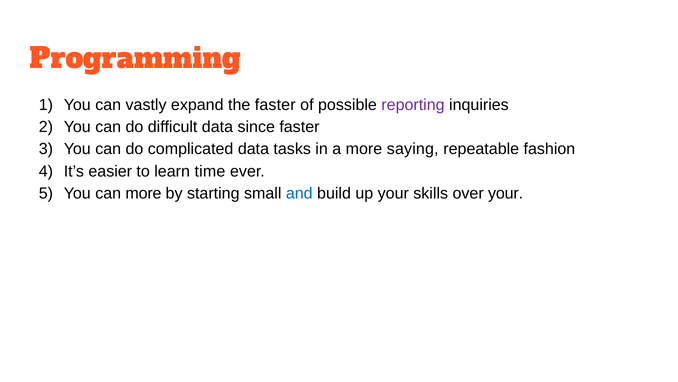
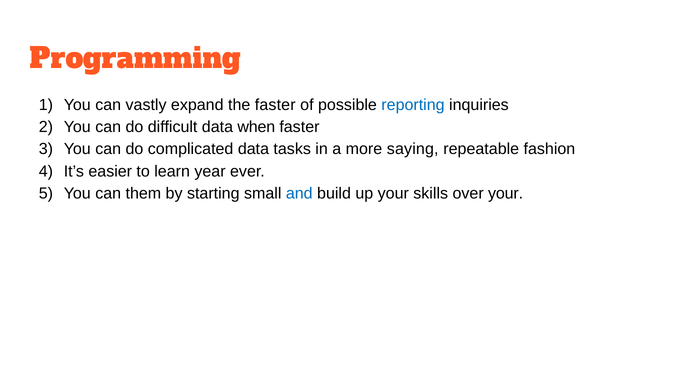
reporting colour: purple -> blue
since: since -> when
time: time -> year
can more: more -> them
